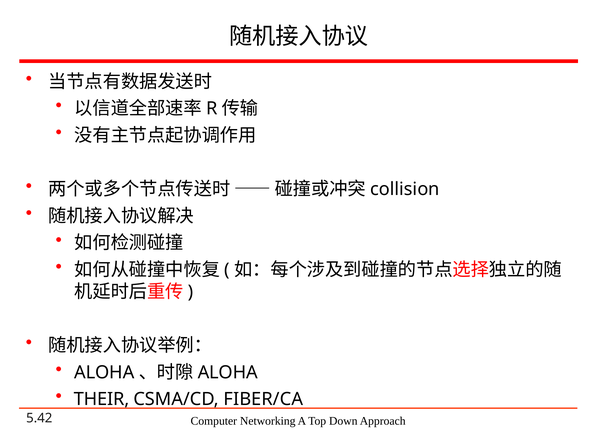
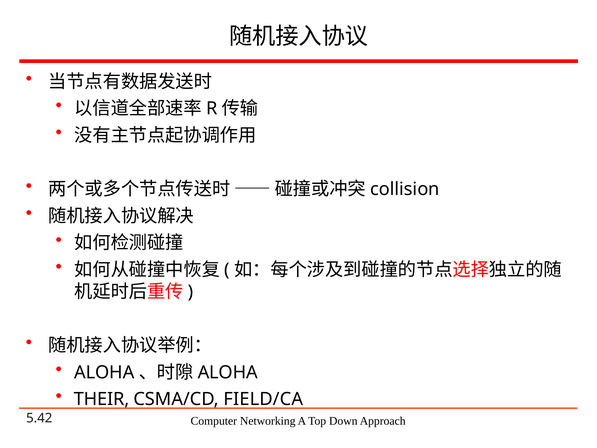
FIBER/CA: FIBER/CA -> FIELD/CA
